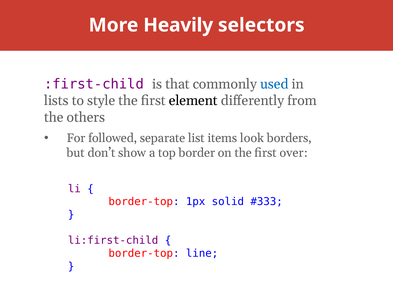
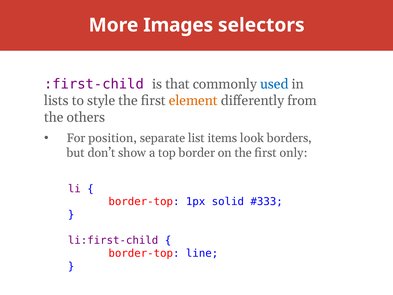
Heavily: Heavily -> Images
element colour: black -> orange
followed: followed -> position
over: over -> only
